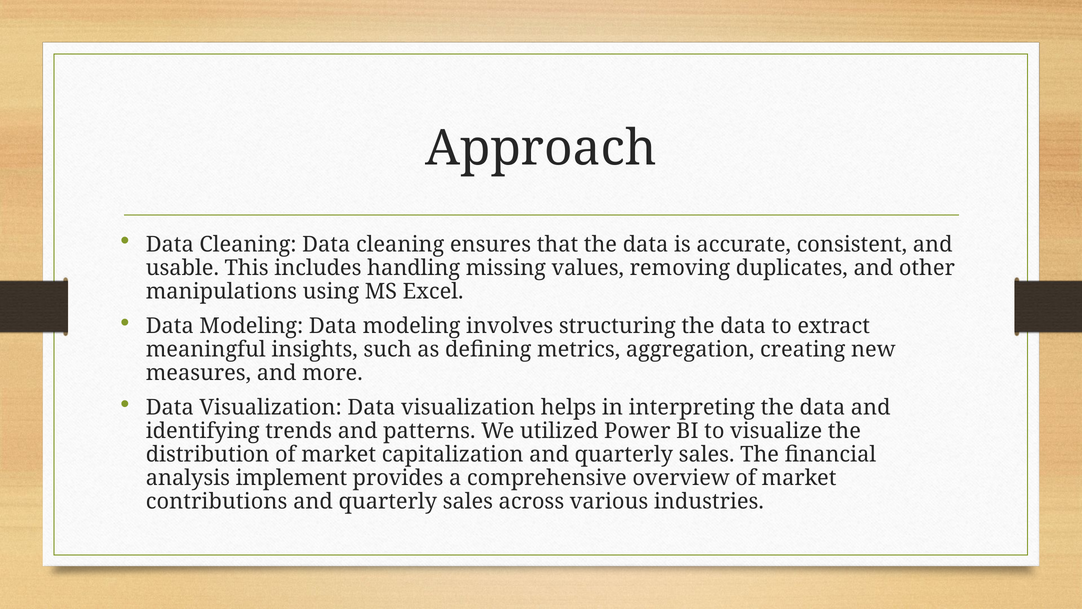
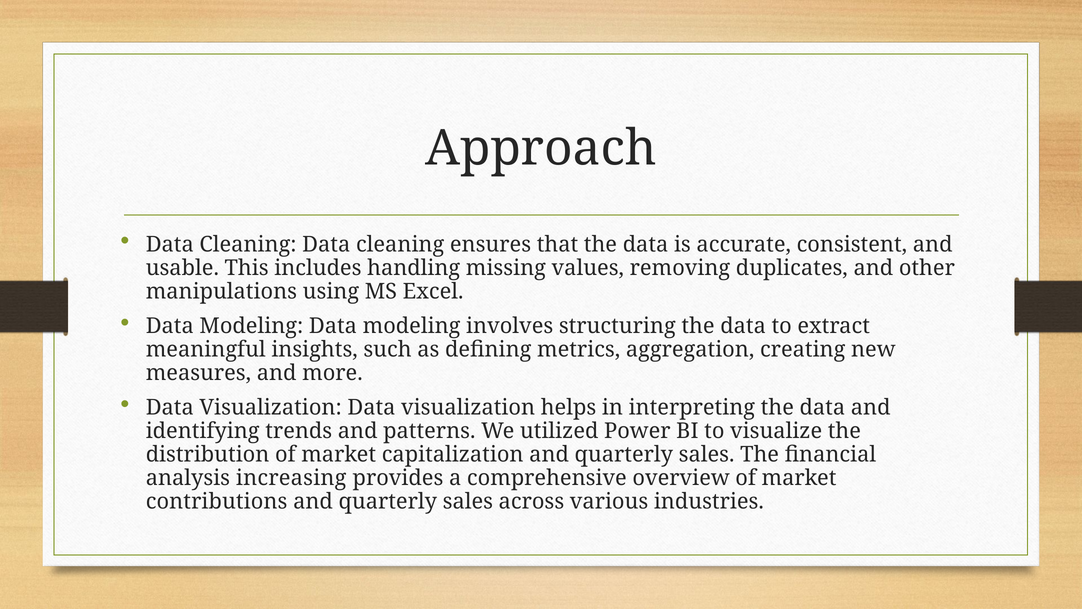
implement: implement -> increasing
